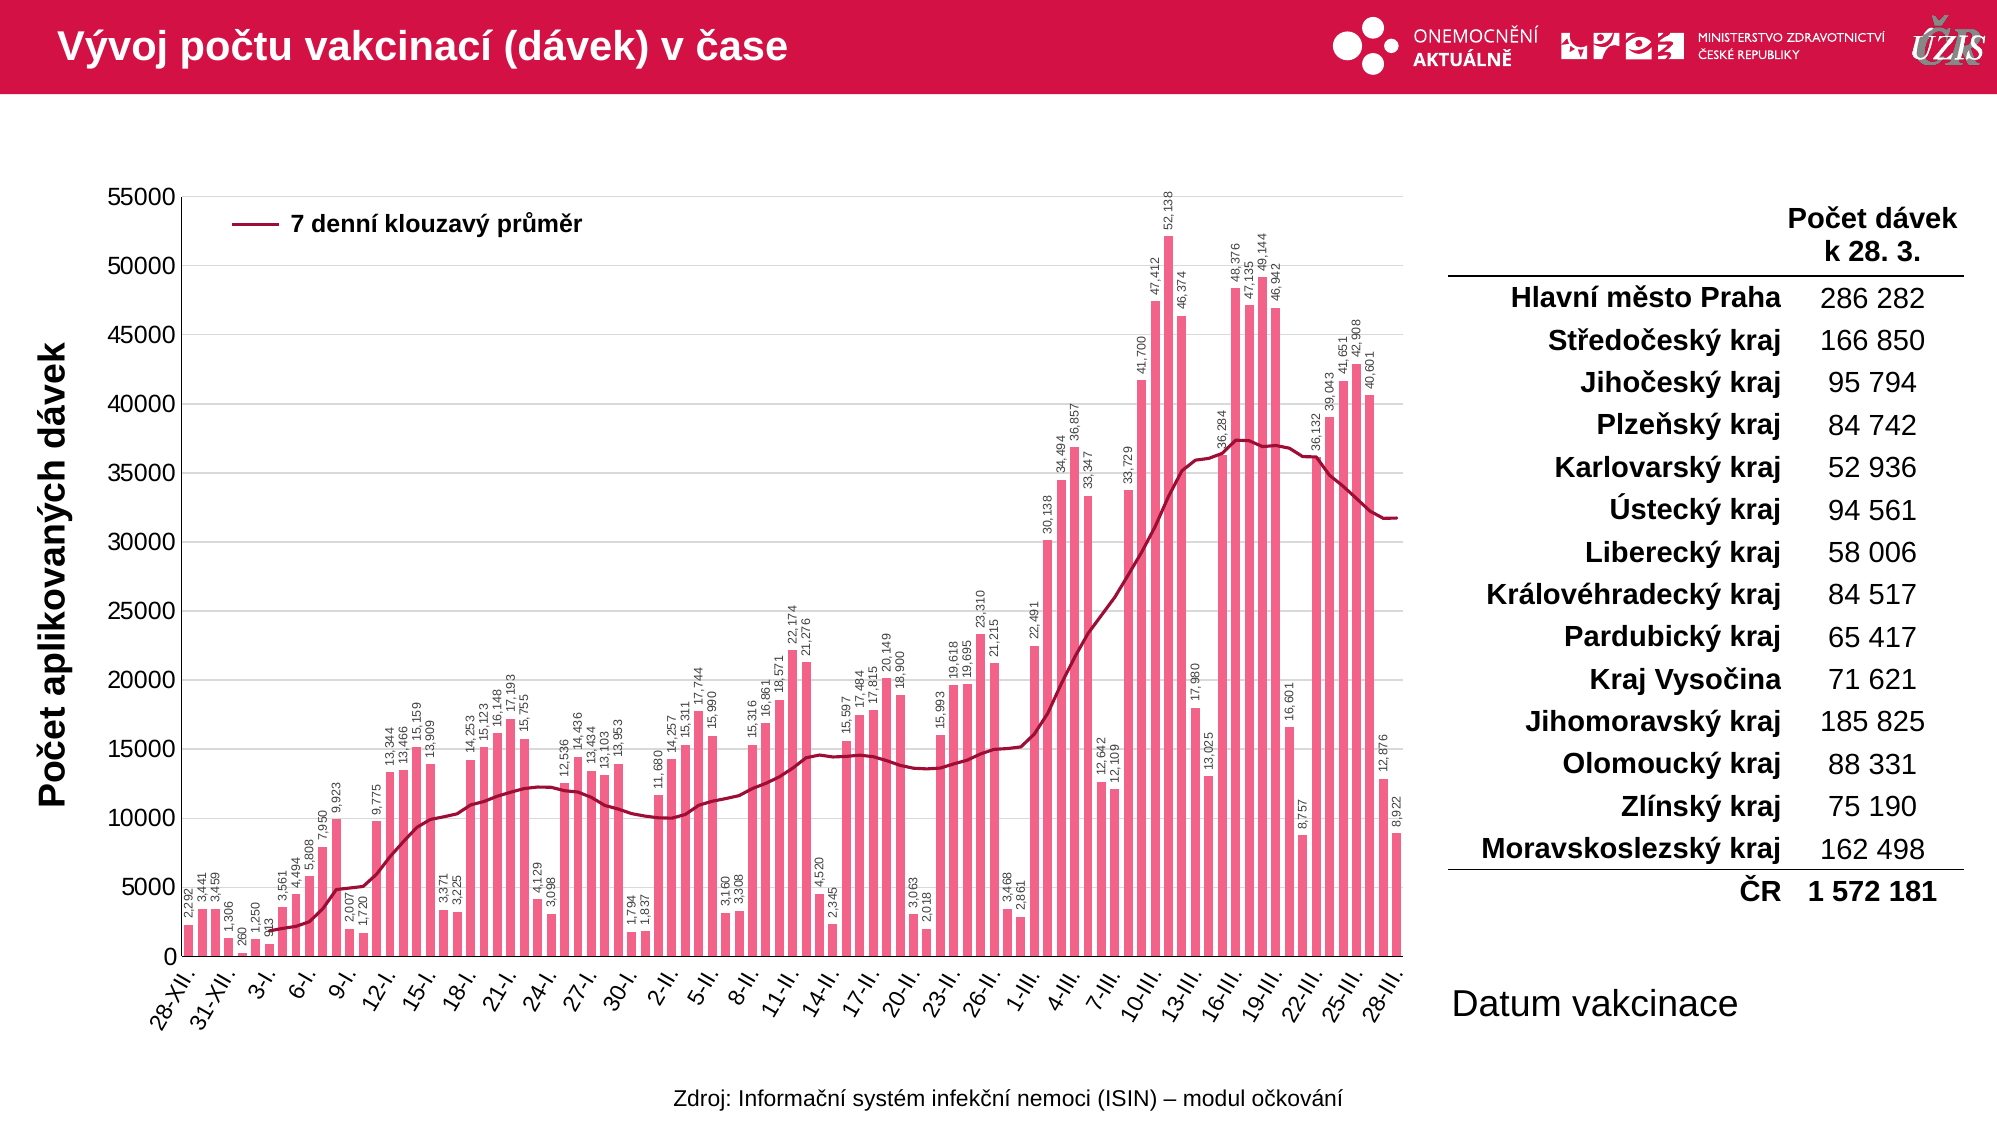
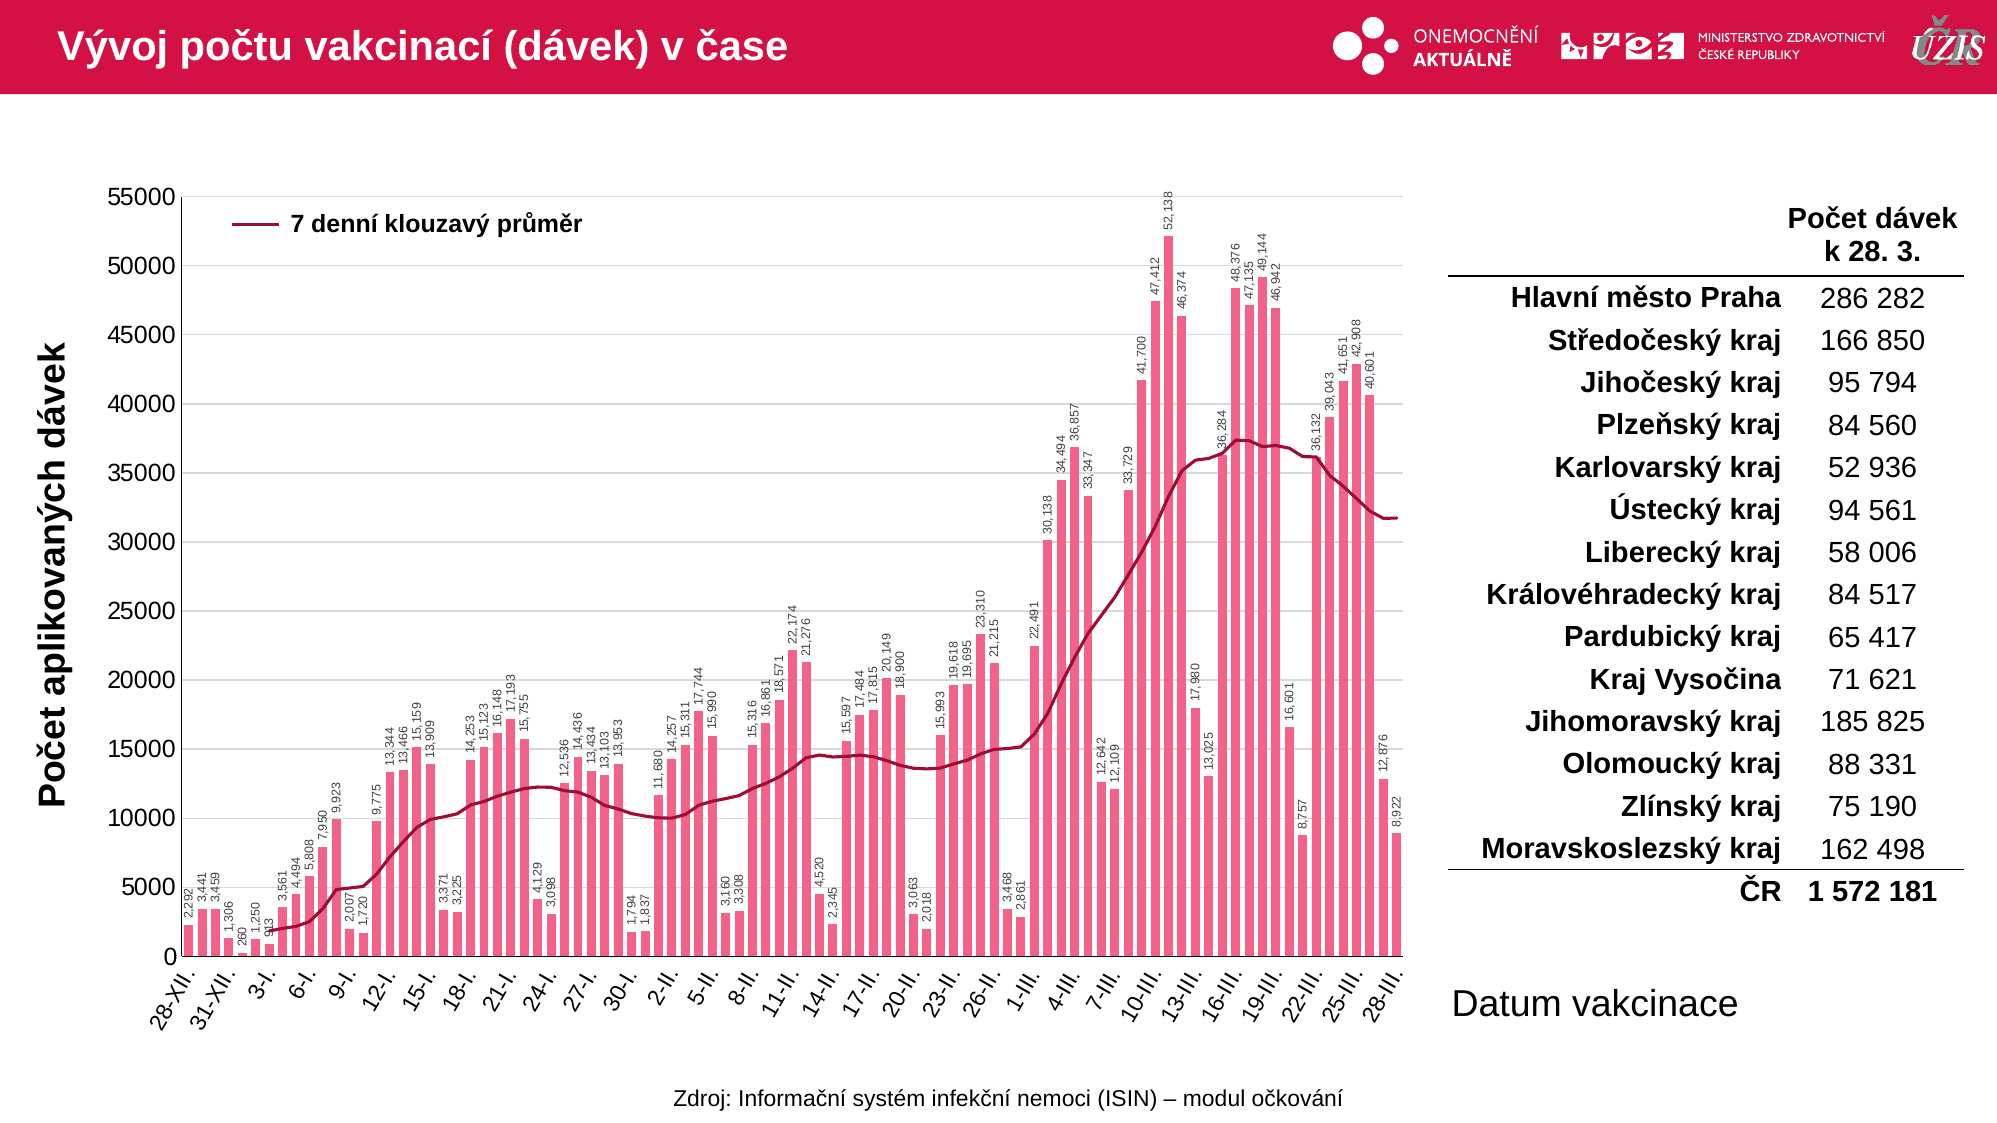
742: 742 -> 560
